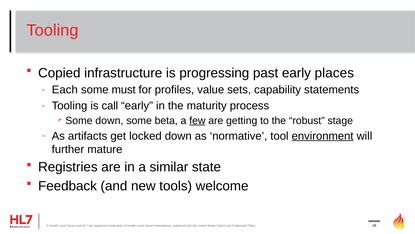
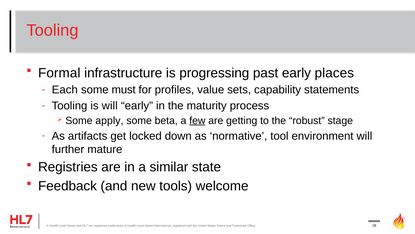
Copied: Copied -> Formal
is call: call -> will
Some down: down -> apply
environment underline: present -> none
